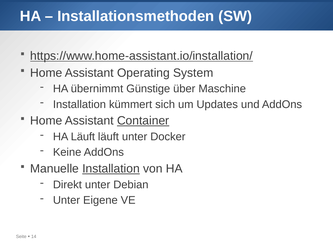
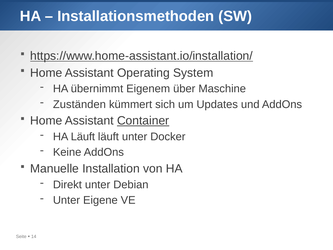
Günstige: Günstige -> Eigenem
Installation at (79, 104): Installation -> Zuständen
Installation at (111, 168) underline: present -> none
